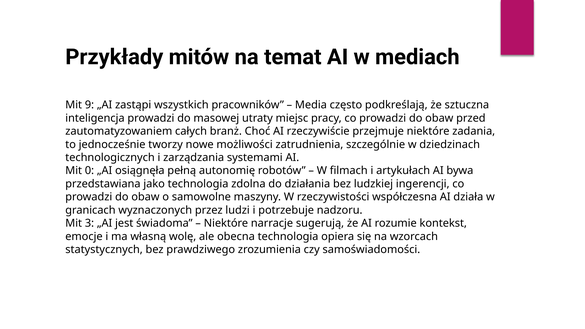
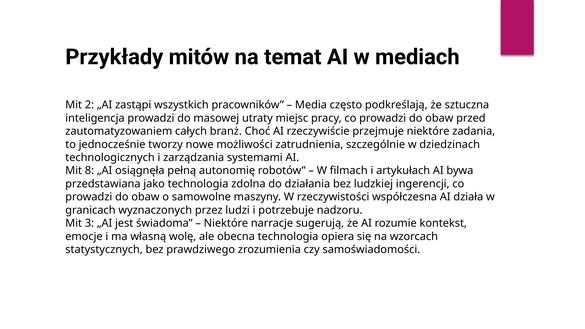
9: 9 -> 2
0: 0 -> 8
